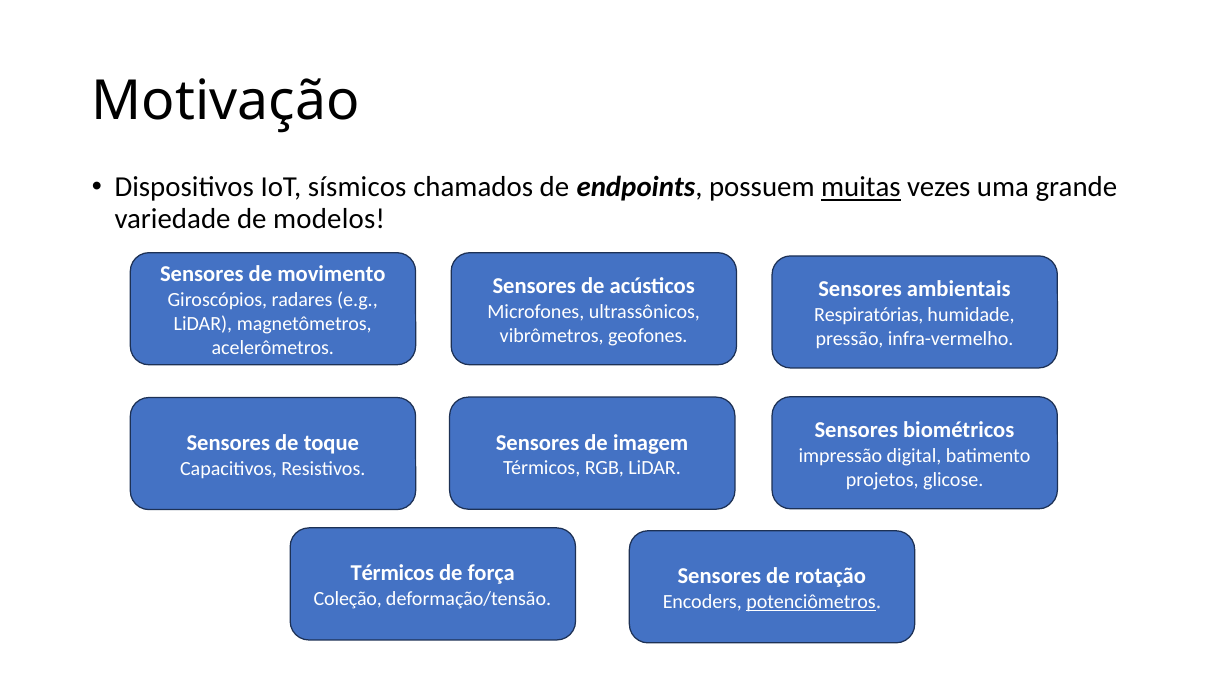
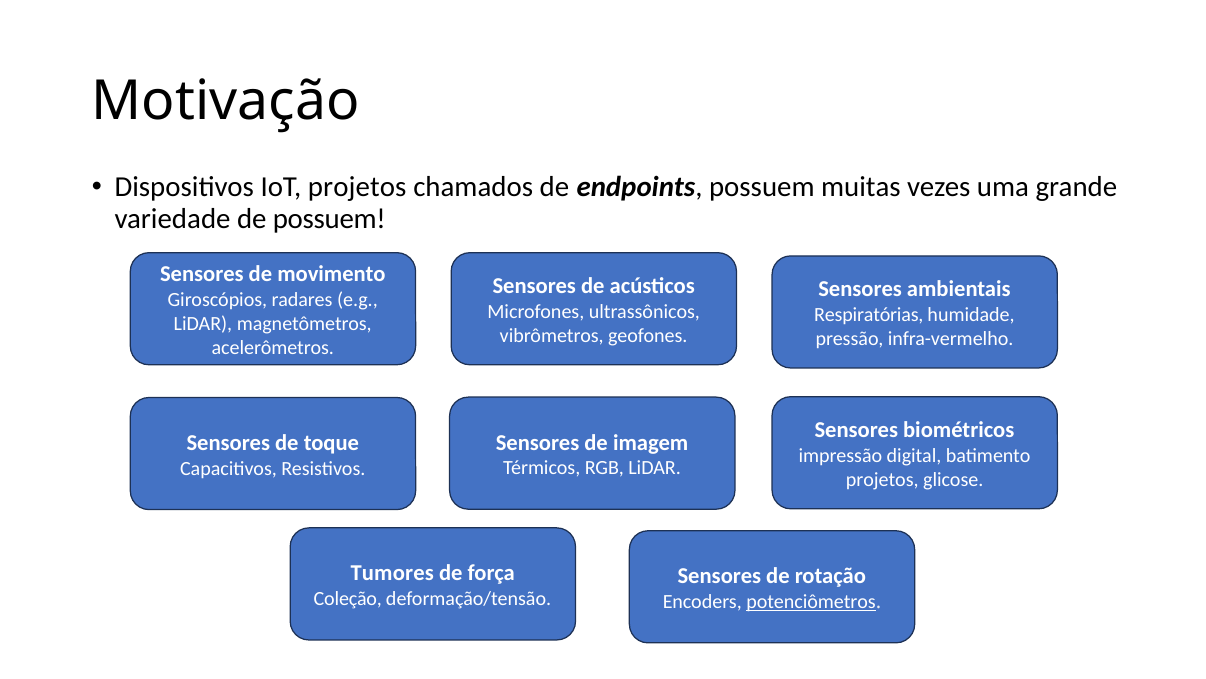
IoT sísmicos: sísmicos -> projetos
muitas underline: present -> none
de modelos: modelos -> possuem
Térmicos at (392, 573): Térmicos -> Tumores
